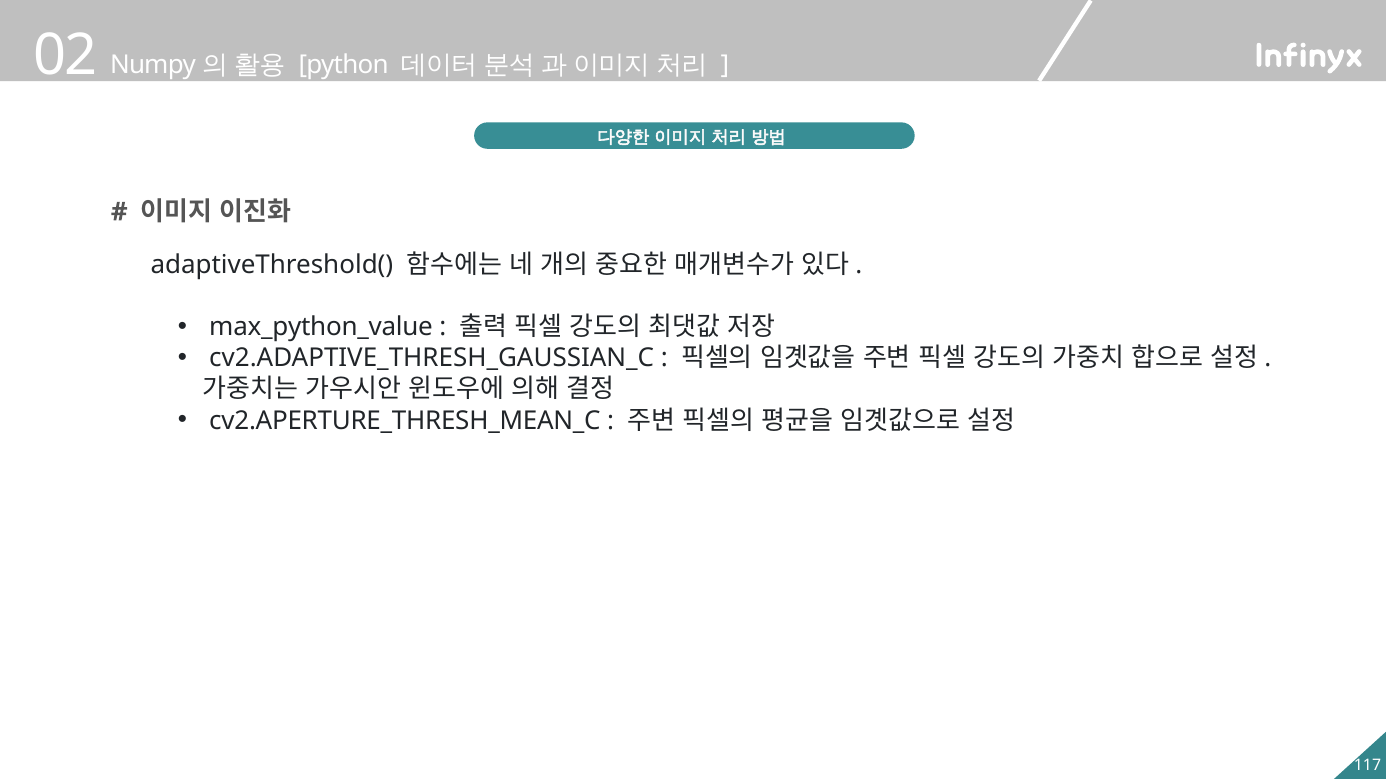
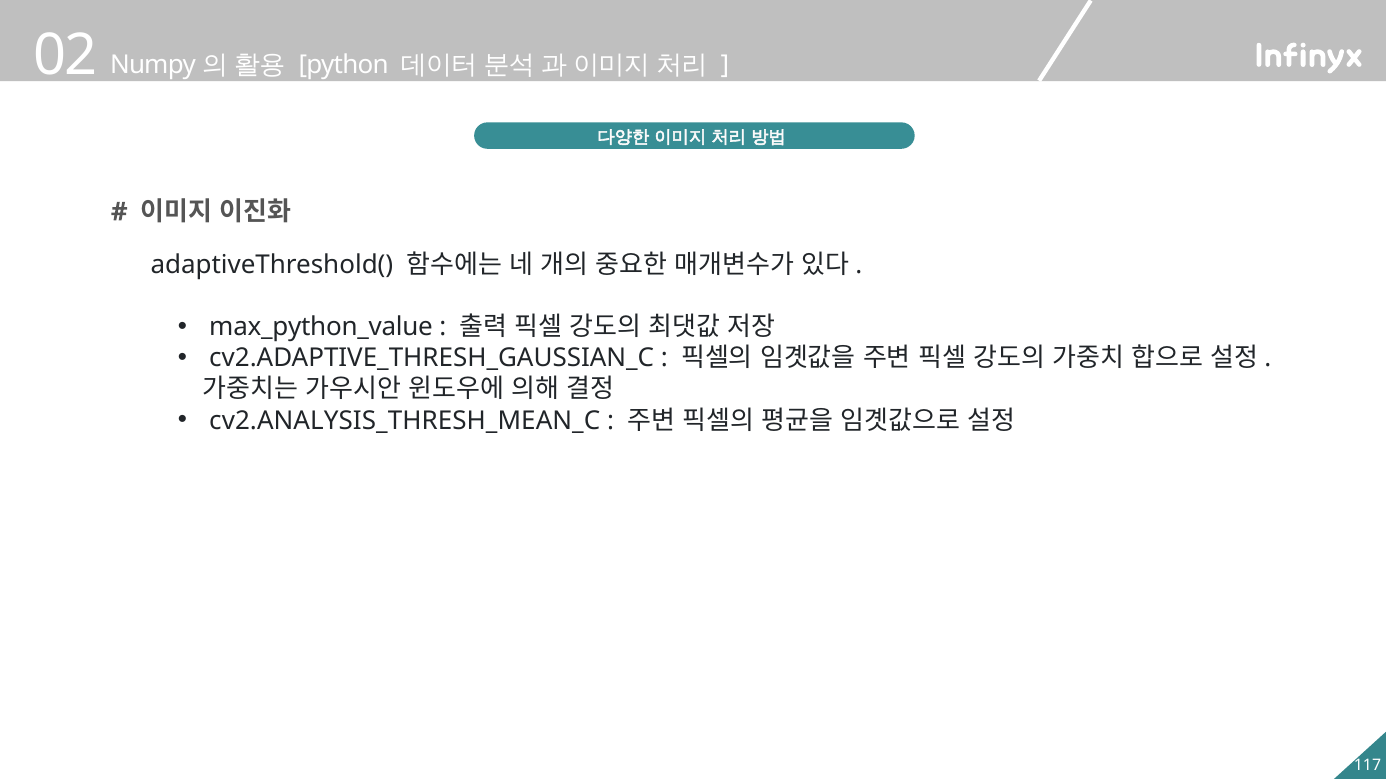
cv2.APERTURE_THRESH_MEAN_C: cv2.APERTURE_THRESH_MEAN_C -> cv2.ANALYSIS_THRESH_MEAN_C
